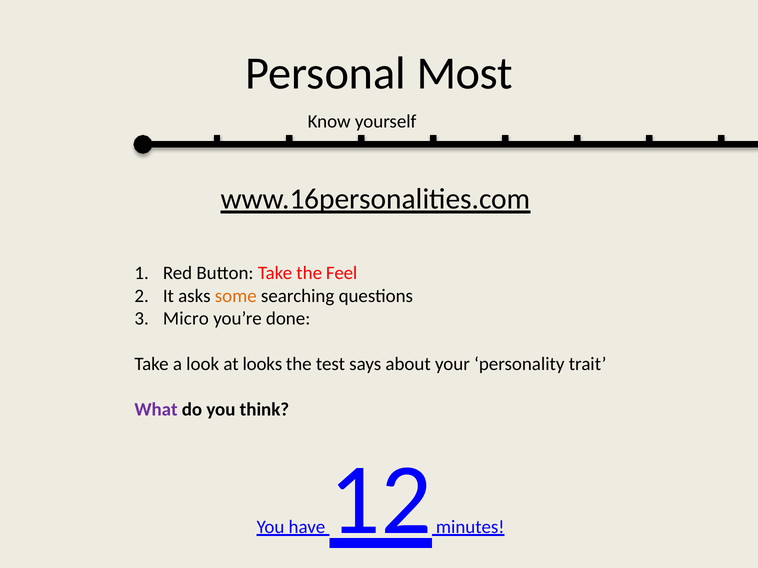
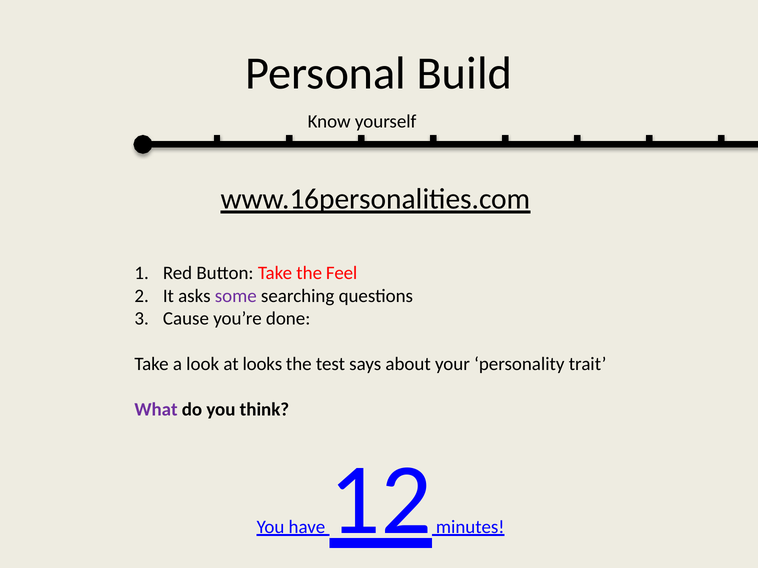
Most: Most -> Build
some colour: orange -> purple
Micro: Micro -> Cause
